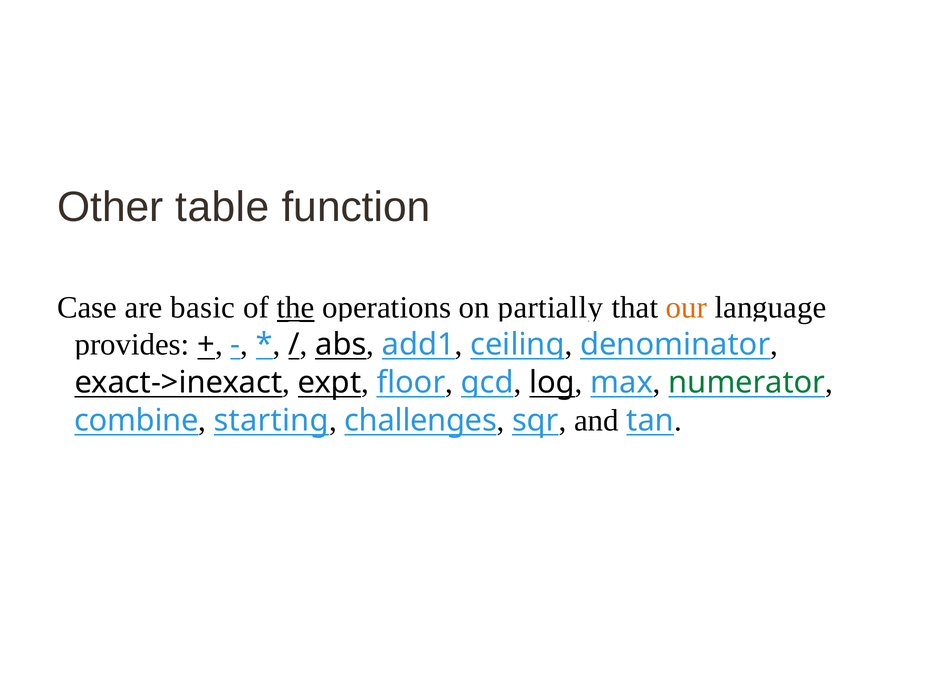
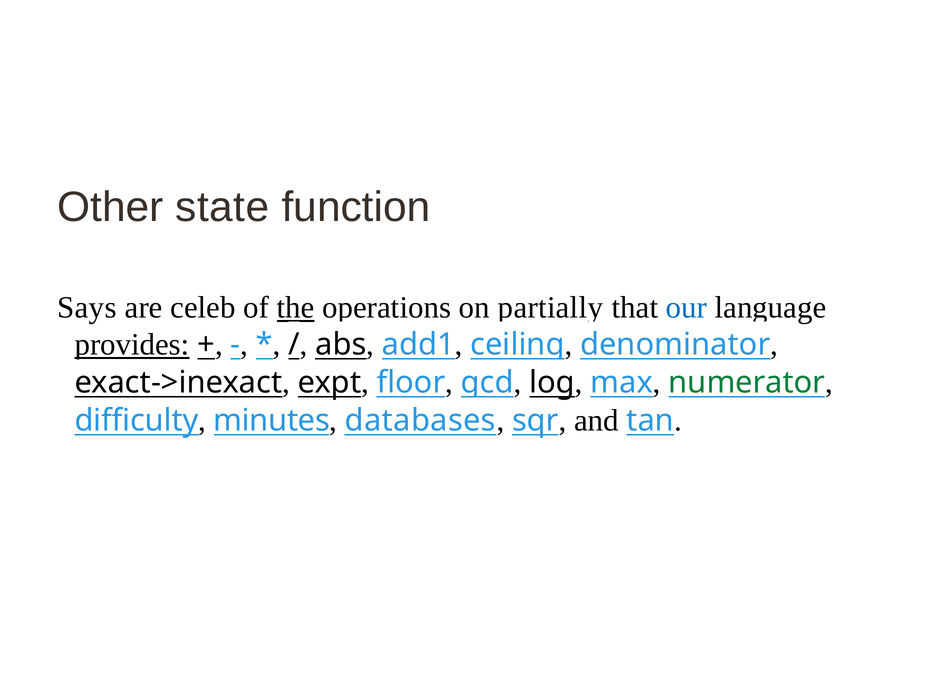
table: table -> state
Case: Case -> Says
basic: basic -> celeb
our colour: orange -> blue
provides underline: none -> present
combine: combine -> difficulty
starting: starting -> minutes
challenges: challenges -> databases
